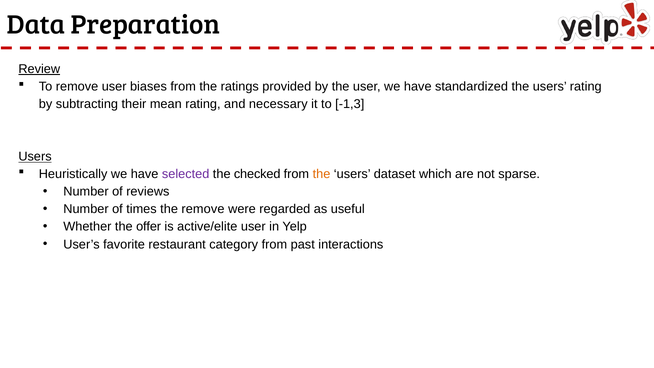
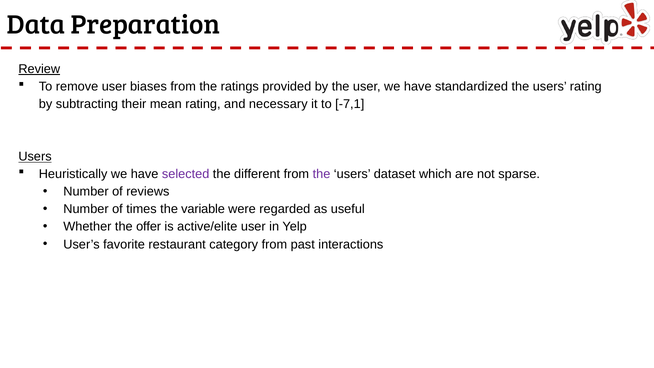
-1,3: -1,3 -> -7,1
checked: checked -> different
the at (321, 174) colour: orange -> purple
the remove: remove -> variable
